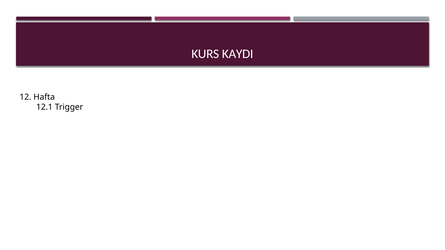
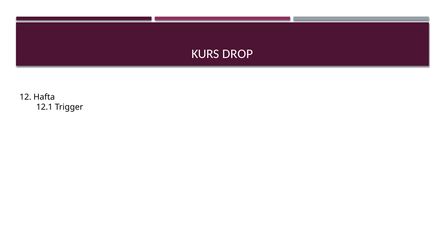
KAYDI: KAYDI -> DROP
